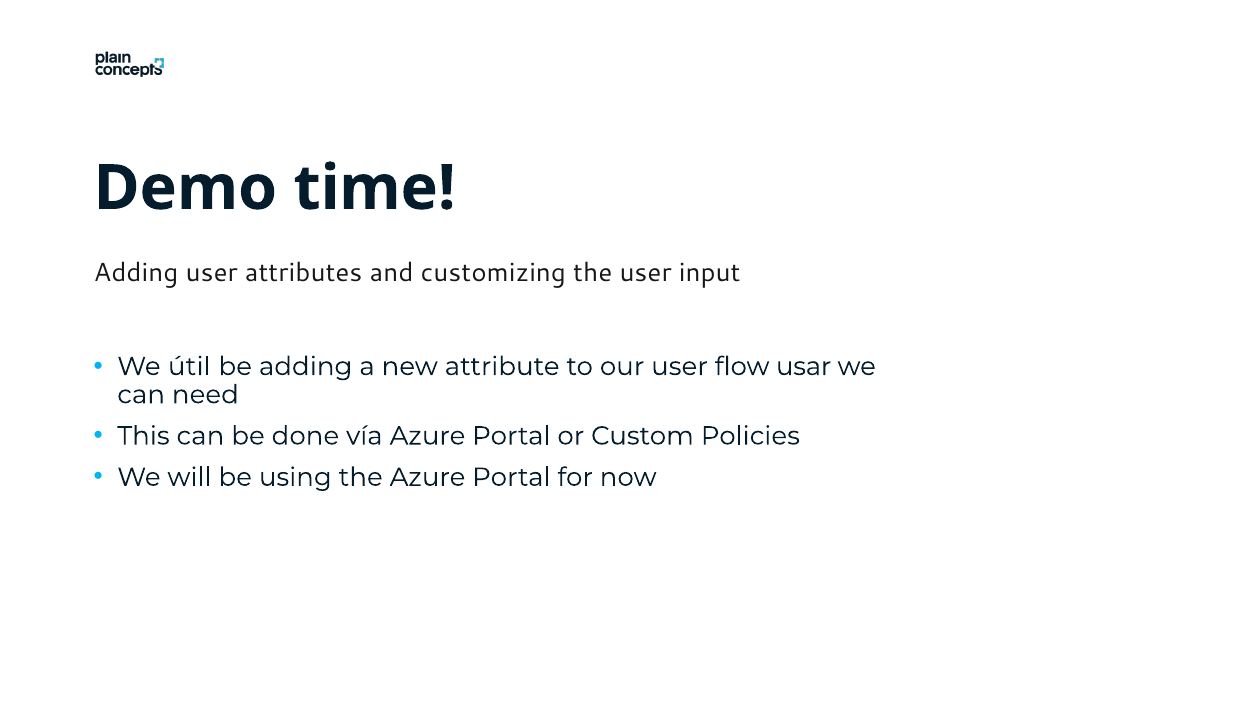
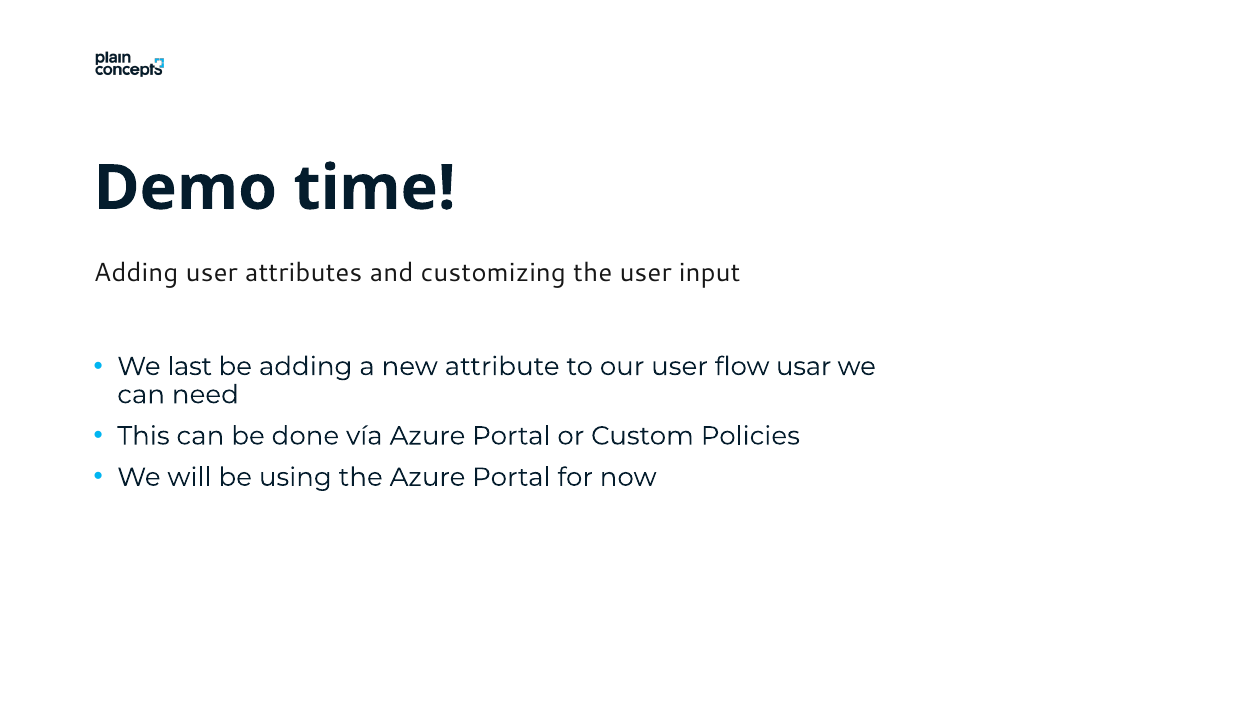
útil: útil -> last
